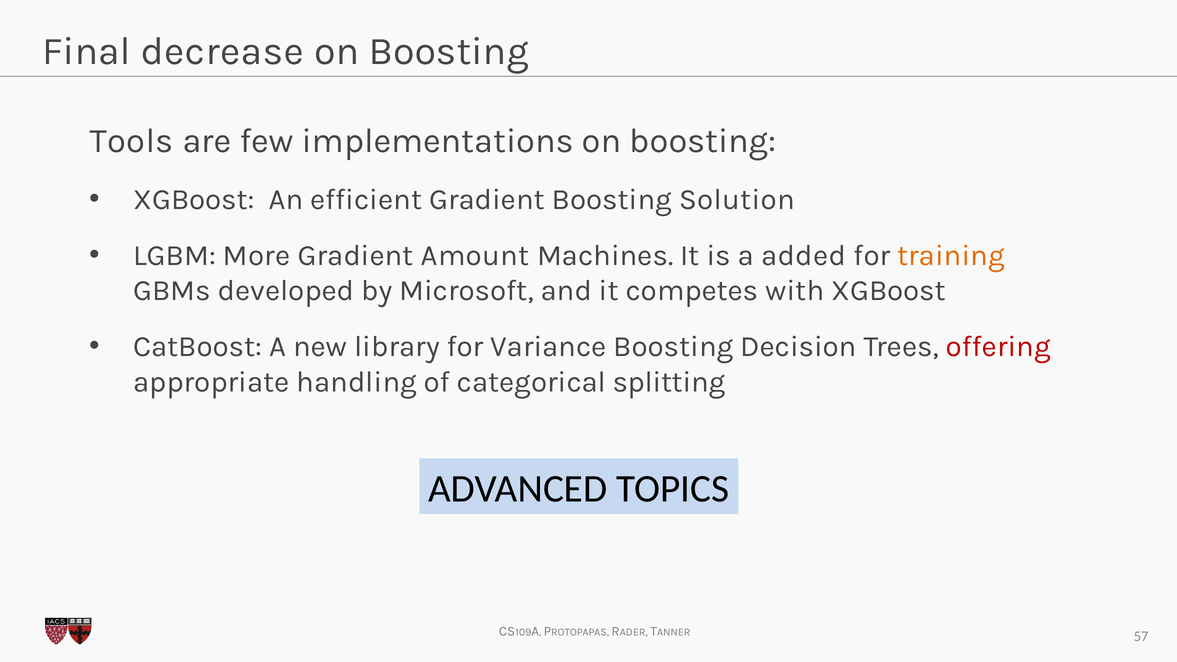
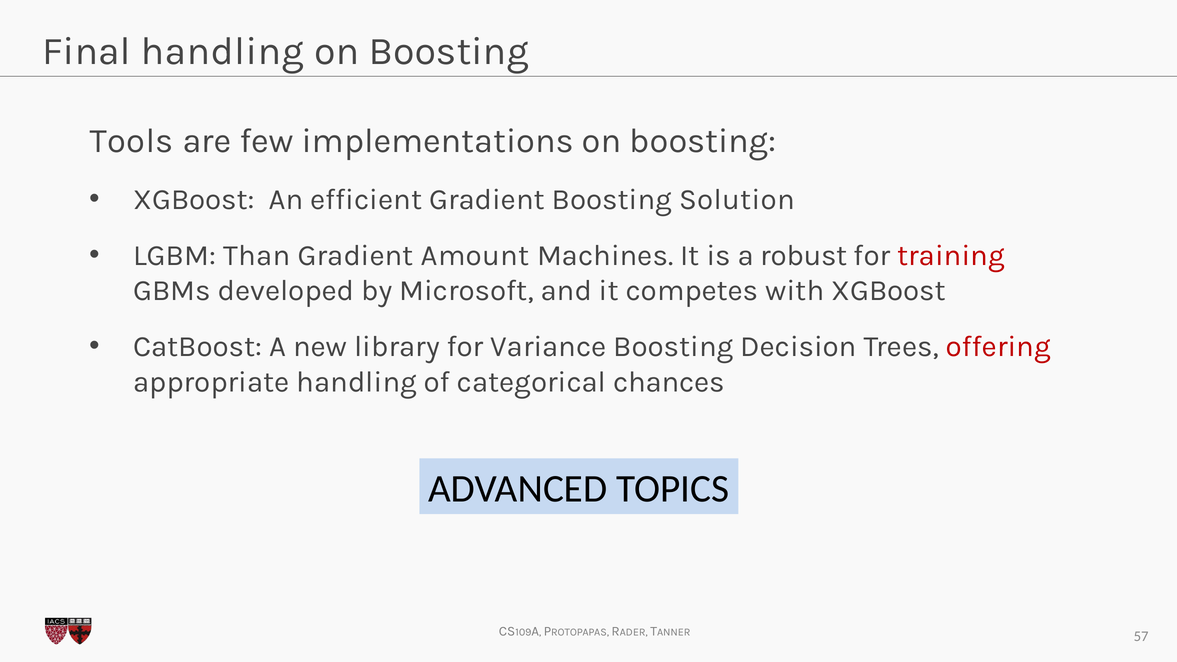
Final decrease: decrease -> handling
More: More -> Than
added: added -> robust
training colour: orange -> red
splitting: splitting -> chances
